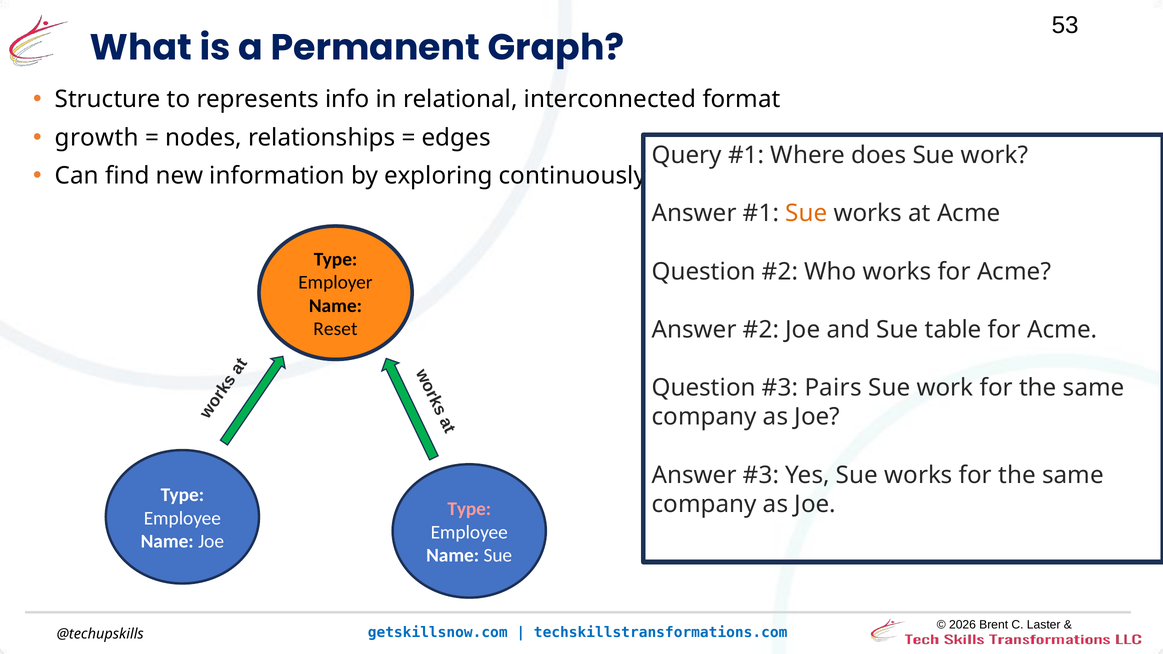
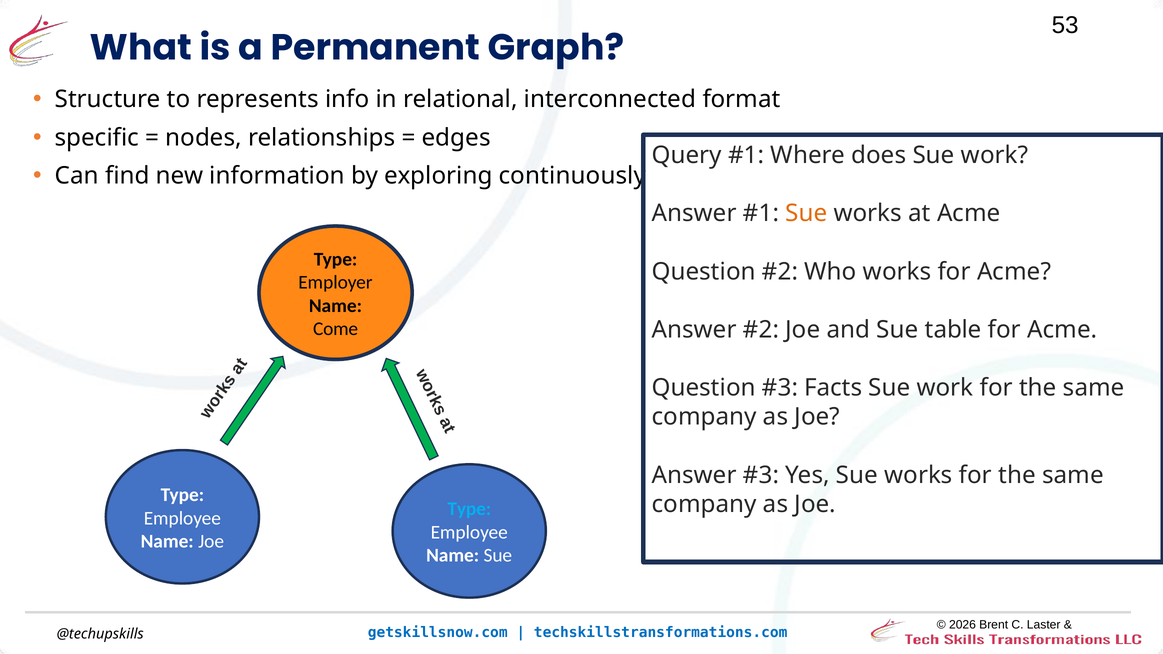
growth: growth -> specific
Reset: Reset -> Come
Pairs: Pairs -> Facts
Type at (469, 509) colour: pink -> light blue
